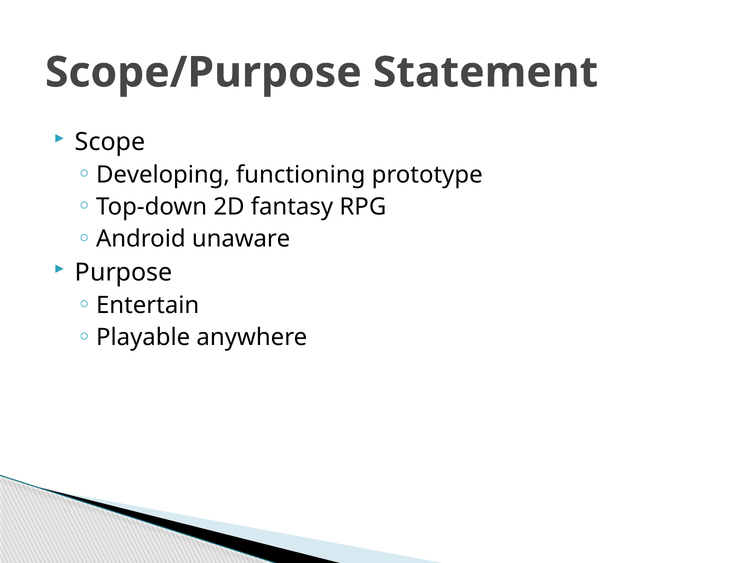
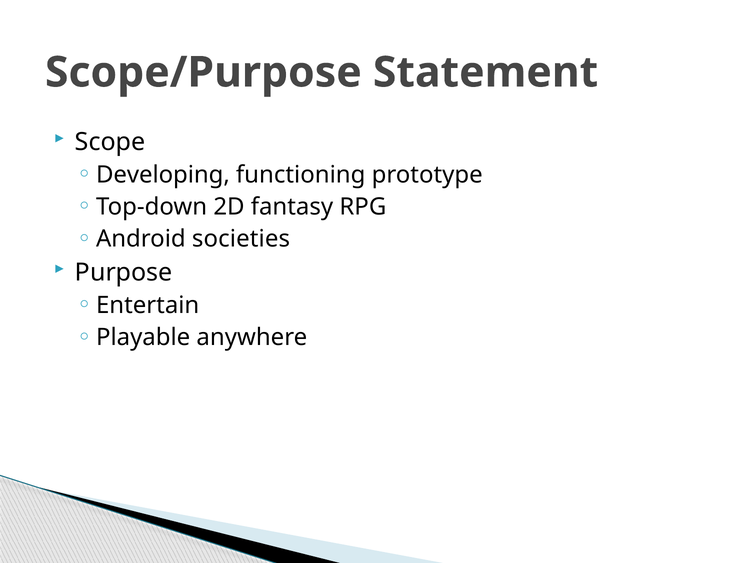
unaware: unaware -> societies
